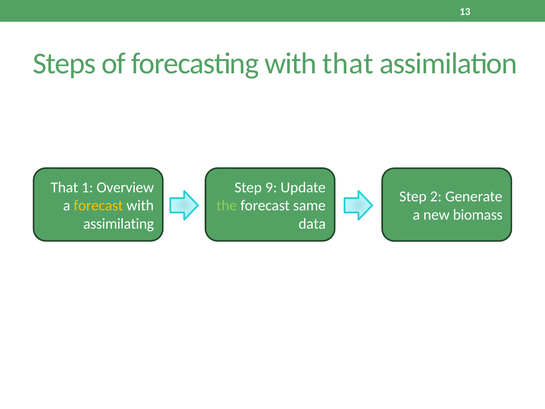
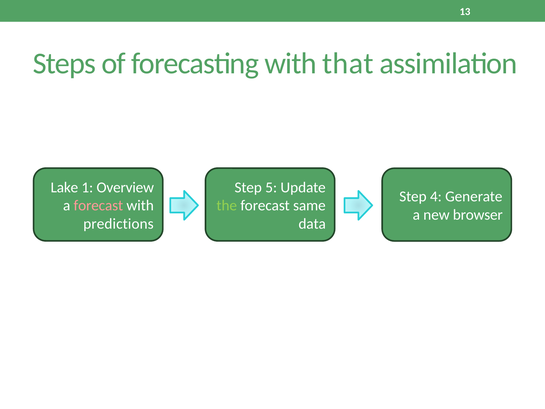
That at (64, 187): That -> Lake
9: 9 -> 5
2: 2 -> 4
forecast at (98, 205) colour: yellow -> pink
biomass: biomass -> browser
assimilating: assimilating -> predictions
